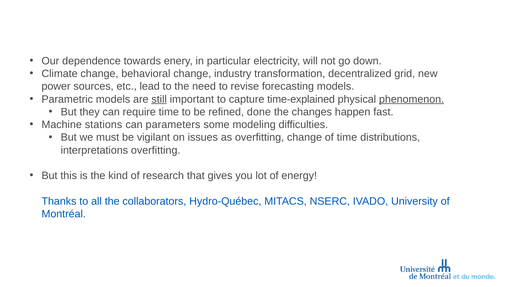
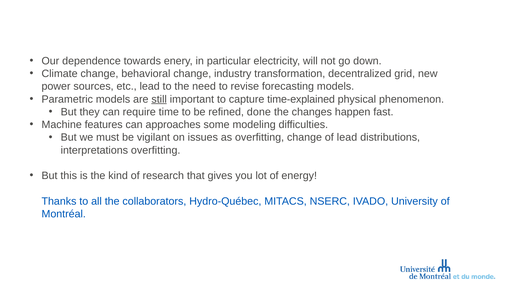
phenomenon underline: present -> none
stations: stations -> features
parameters: parameters -> approaches
of time: time -> lead
